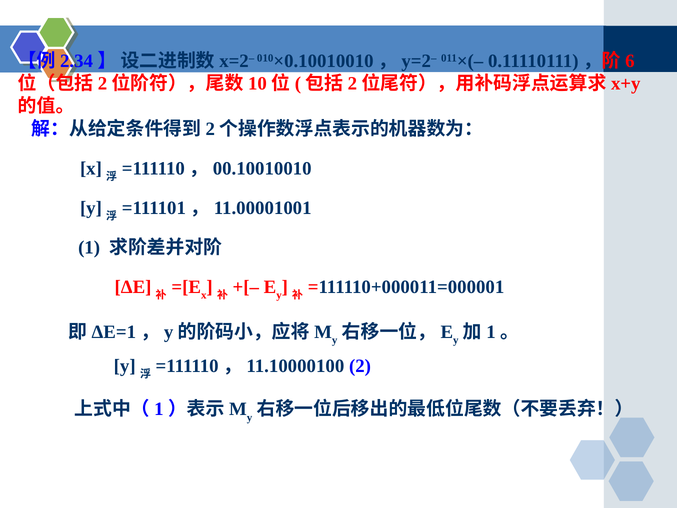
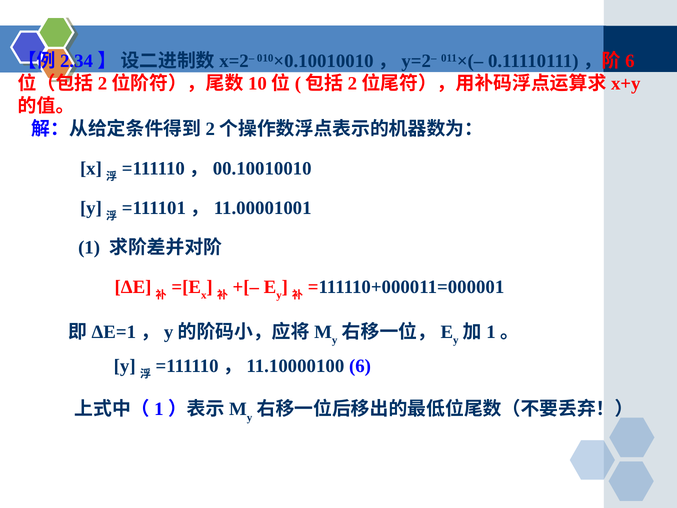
2: 2 -> 6
